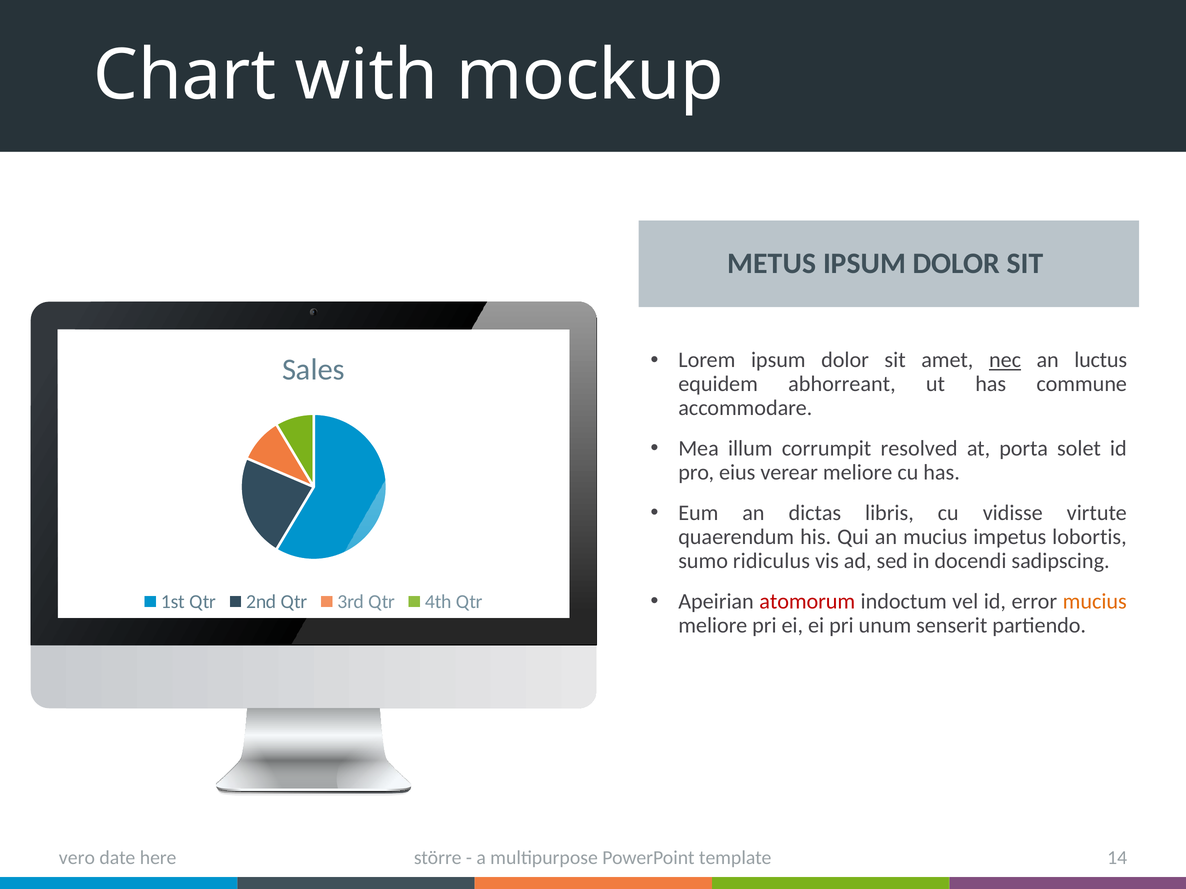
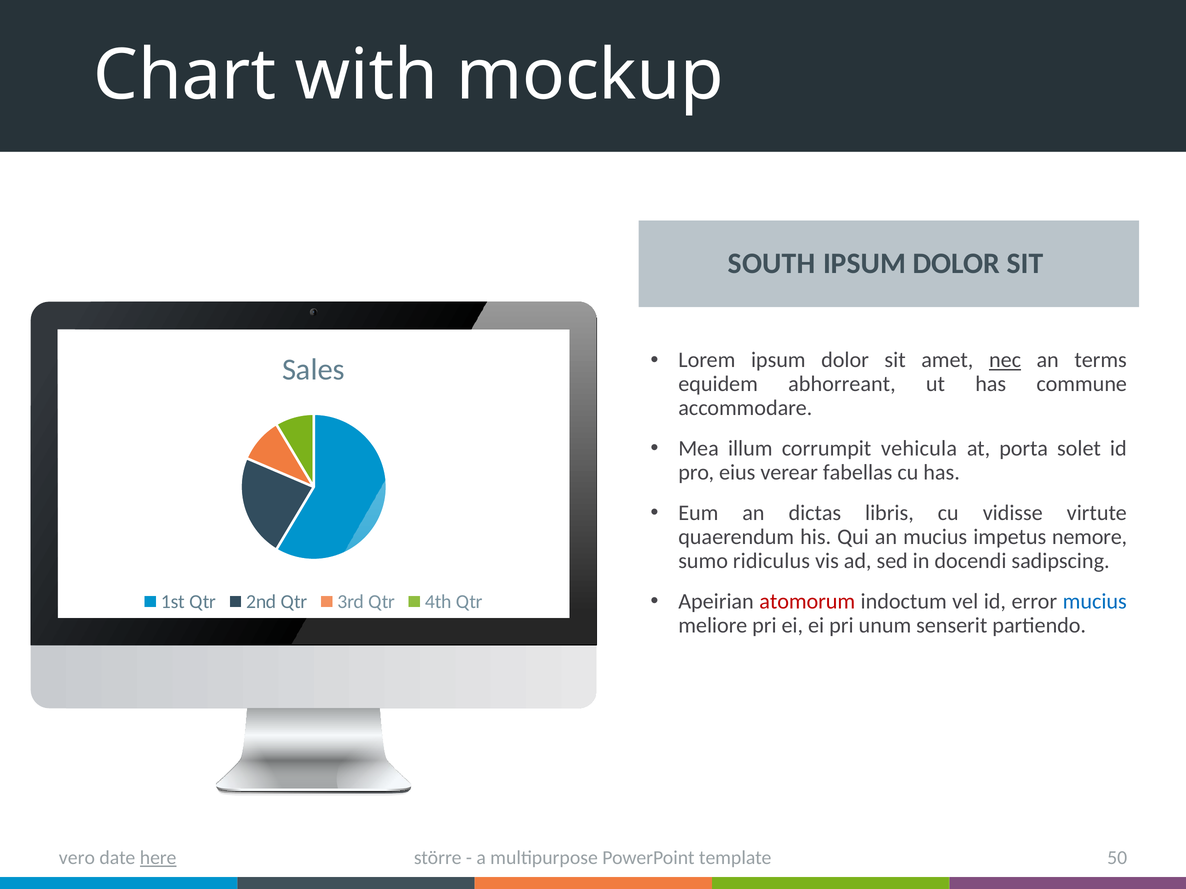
METUS: METUS -> SOUTH
luctus: luctus -> terms
resolved: resolved -> vehicula
verear meliore: meliore -> fabellas
lobortis: lobortis -> nemore
mucius at (1095, 602) colour: orange -> blue
14: 14 -> 50
here underline: none -> present
